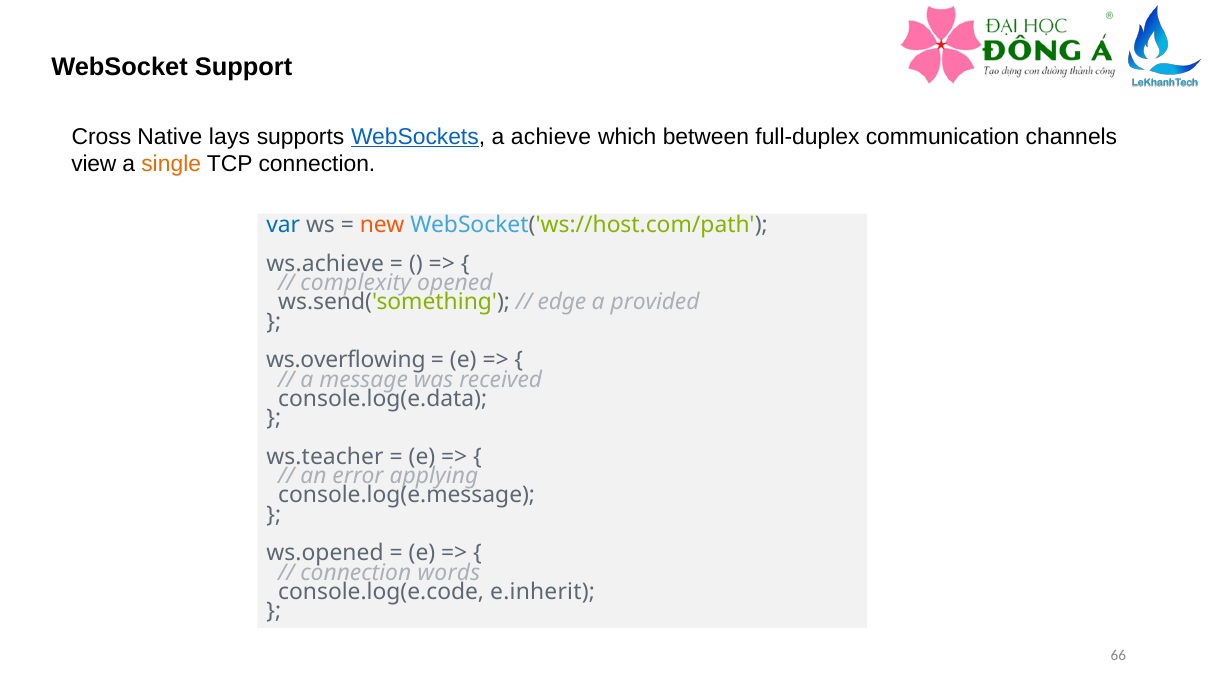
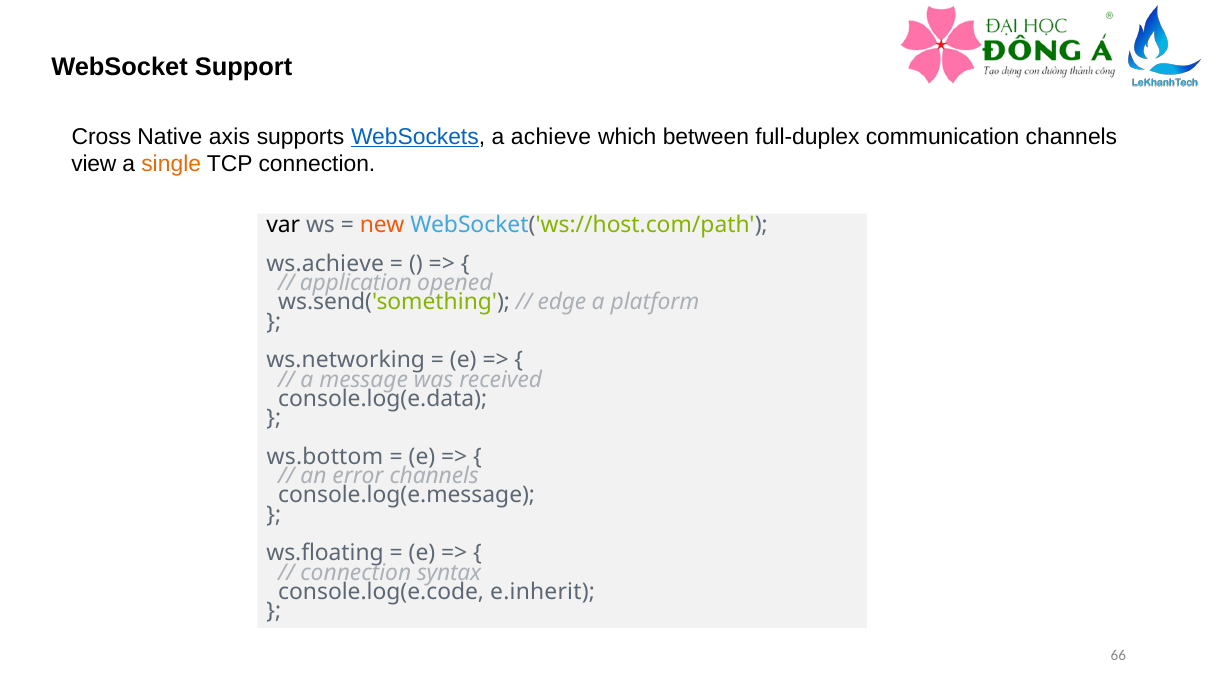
lays: lays -> axis
var colour: blue -> black
complexity: complexity -> application
provided: provided -> platform
ws.overflowing: ws.overflowing -> ws.networking
ws.teacher: ws.teacher -> ws.bottom
error applying: applying -> channels
ws.opened: ws.opened -> ws.floating
words: words -> syntax
